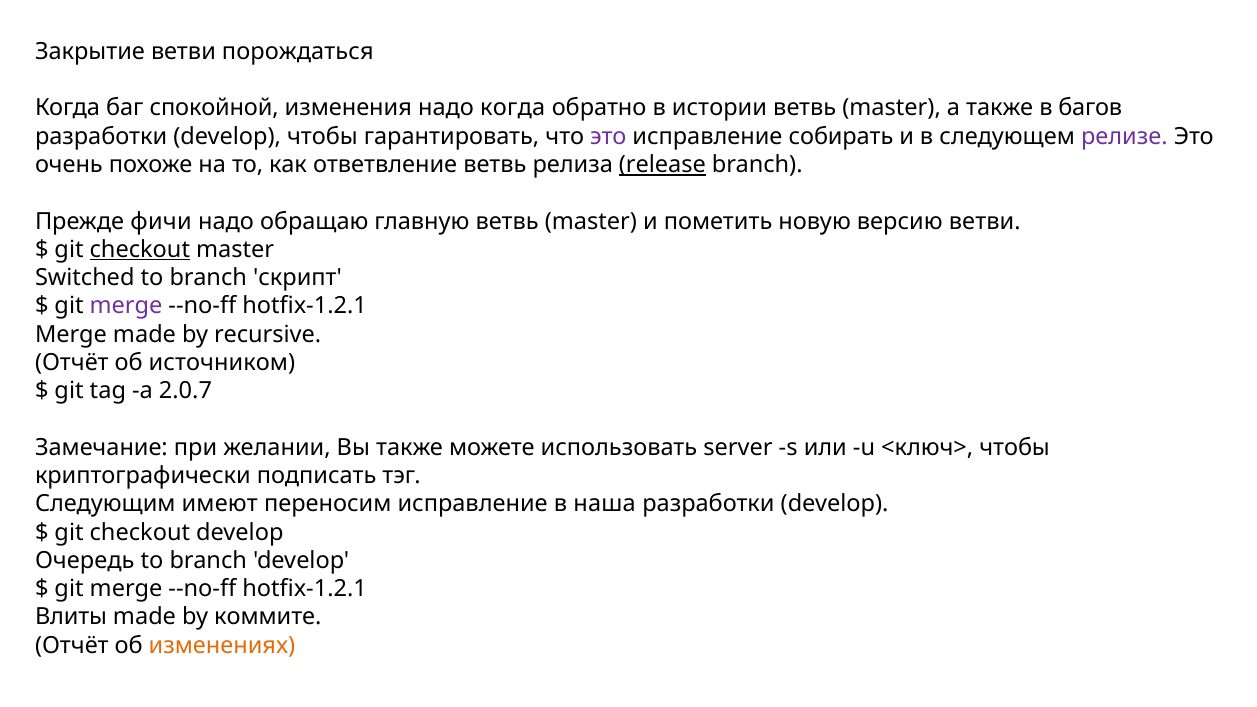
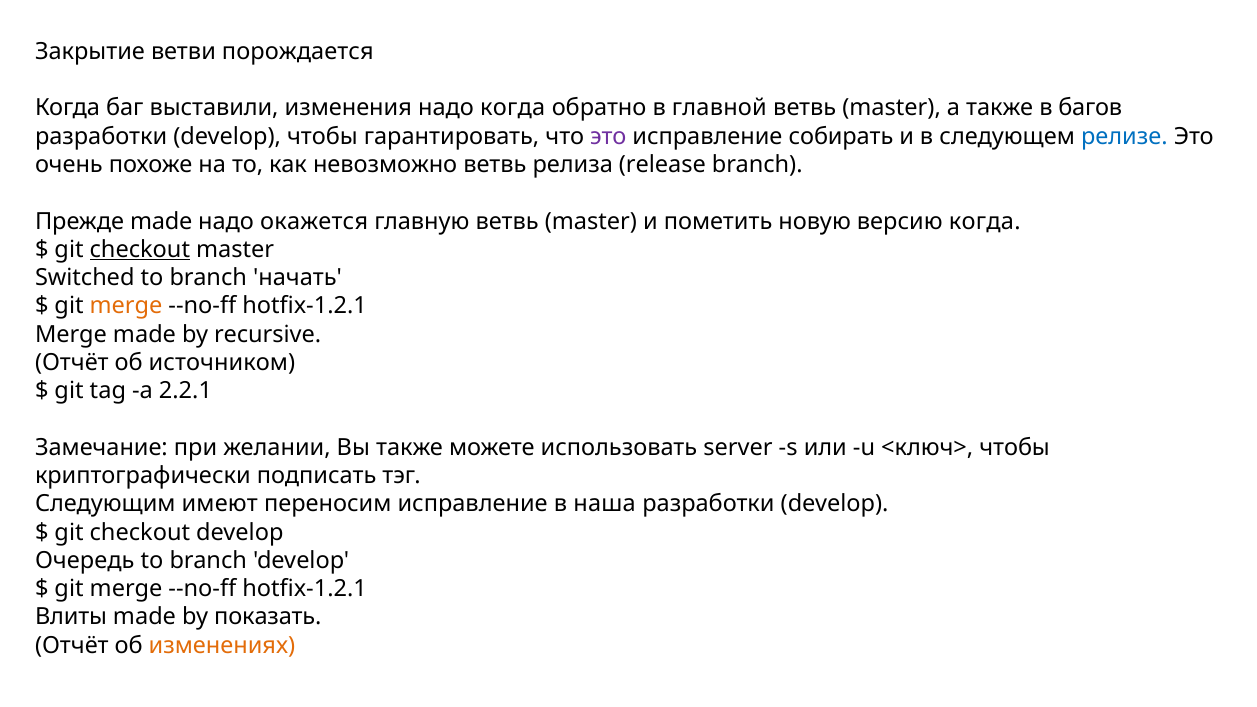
порождаться: порождаться -> порождается
спокойной: спокойной -> выставили
истории: истории -> главной
релизе colour: purple -> blue
ответвление: ответвление -> невозможно
release underline: present -> none
Прежде фичи: фичи -> made
обращаю: обращаю -> окажется
версию ветви: ветви -> когда
скрипт: скрипт -> начать
merge at (126, 306) colour: purple -> orange
2.0.7: 2.0.7 -> 2.2.1
коммите: коммите -> показать
